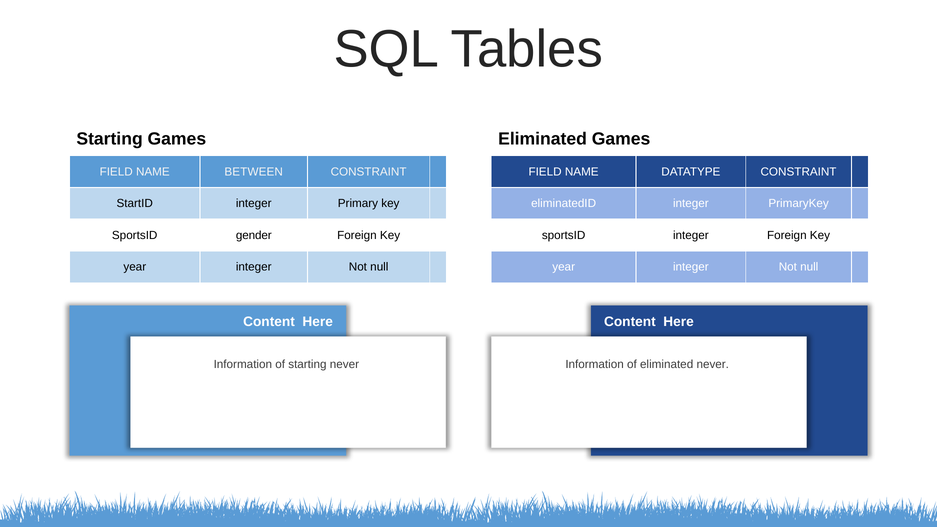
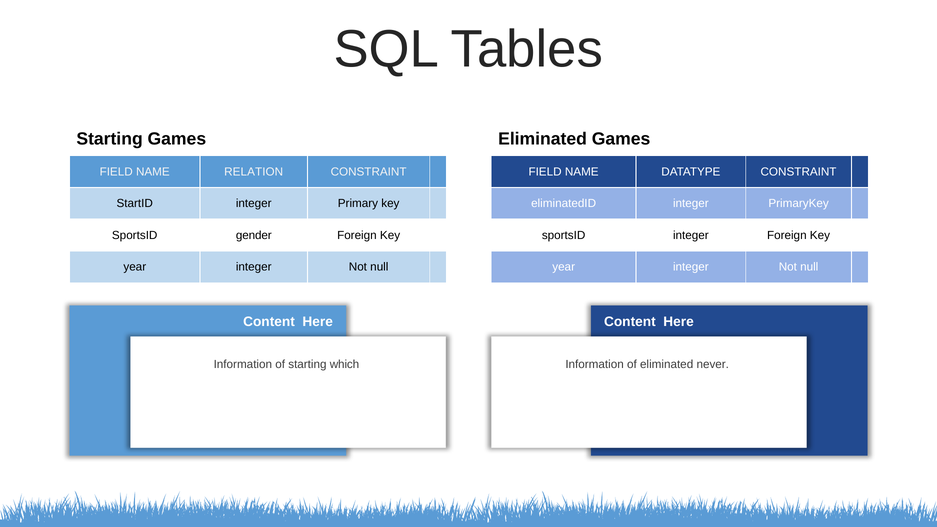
BETWEEN: BETWEEN -> RELATION
starting never: never -> which
